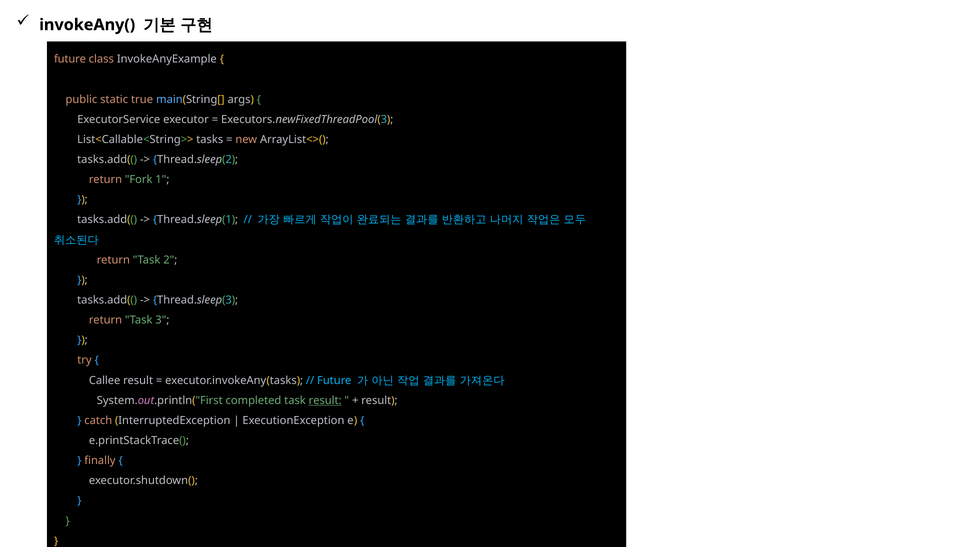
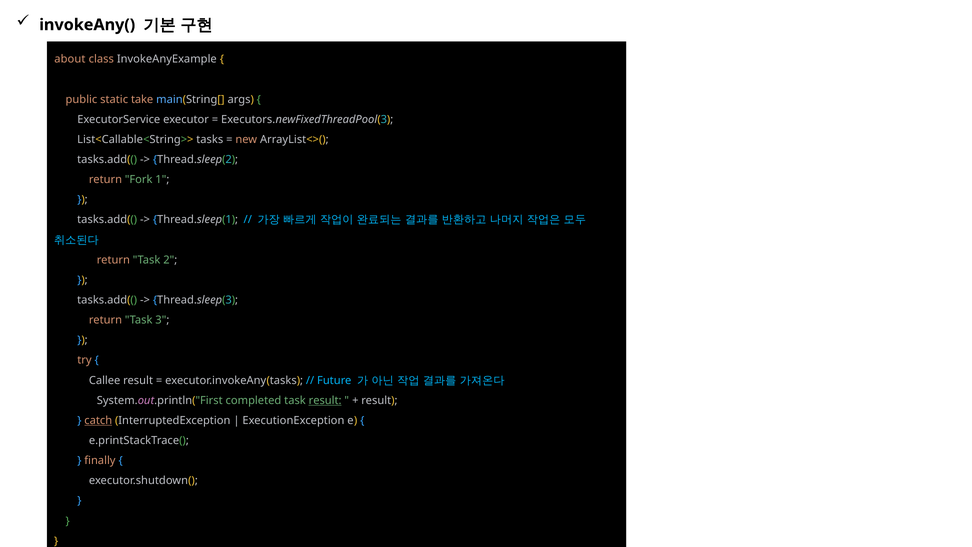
future at (70, 59): future -> about
true: true -> take
catch underline: none -> present
